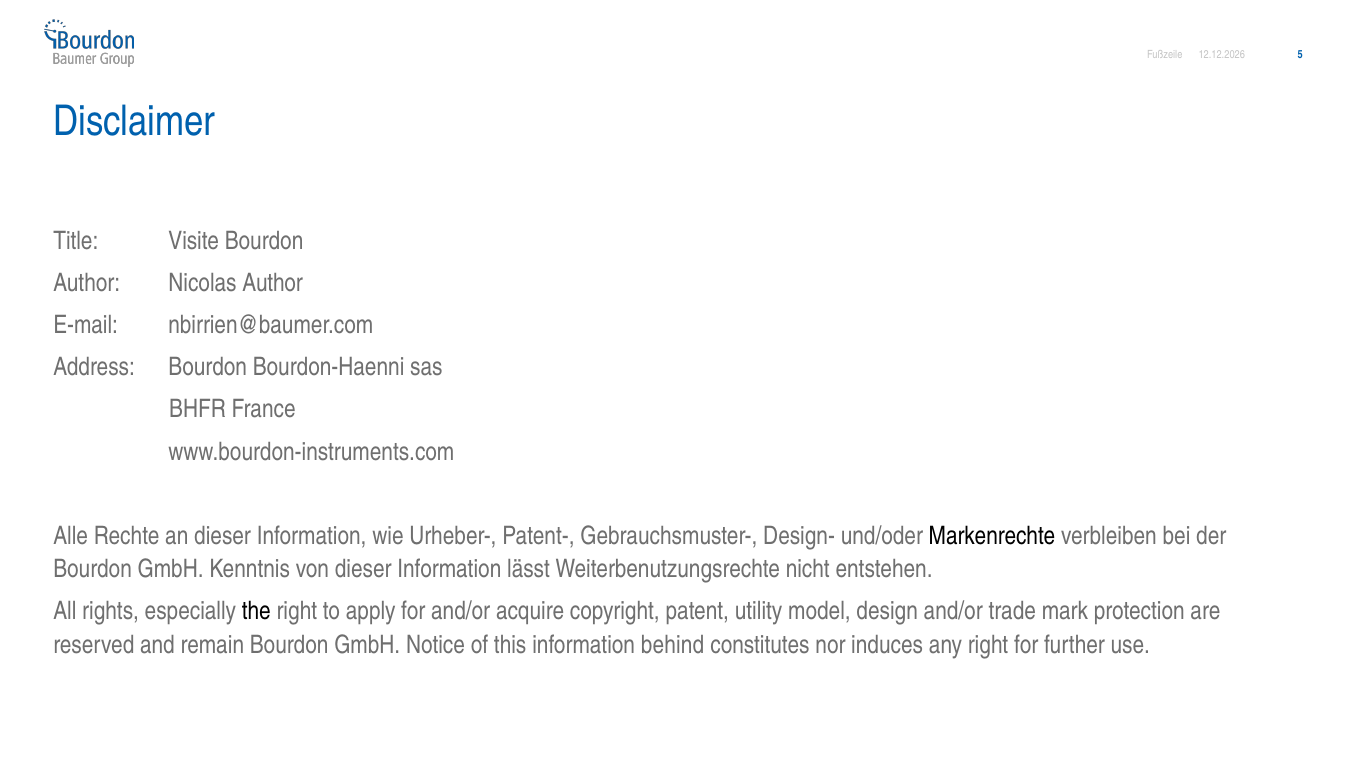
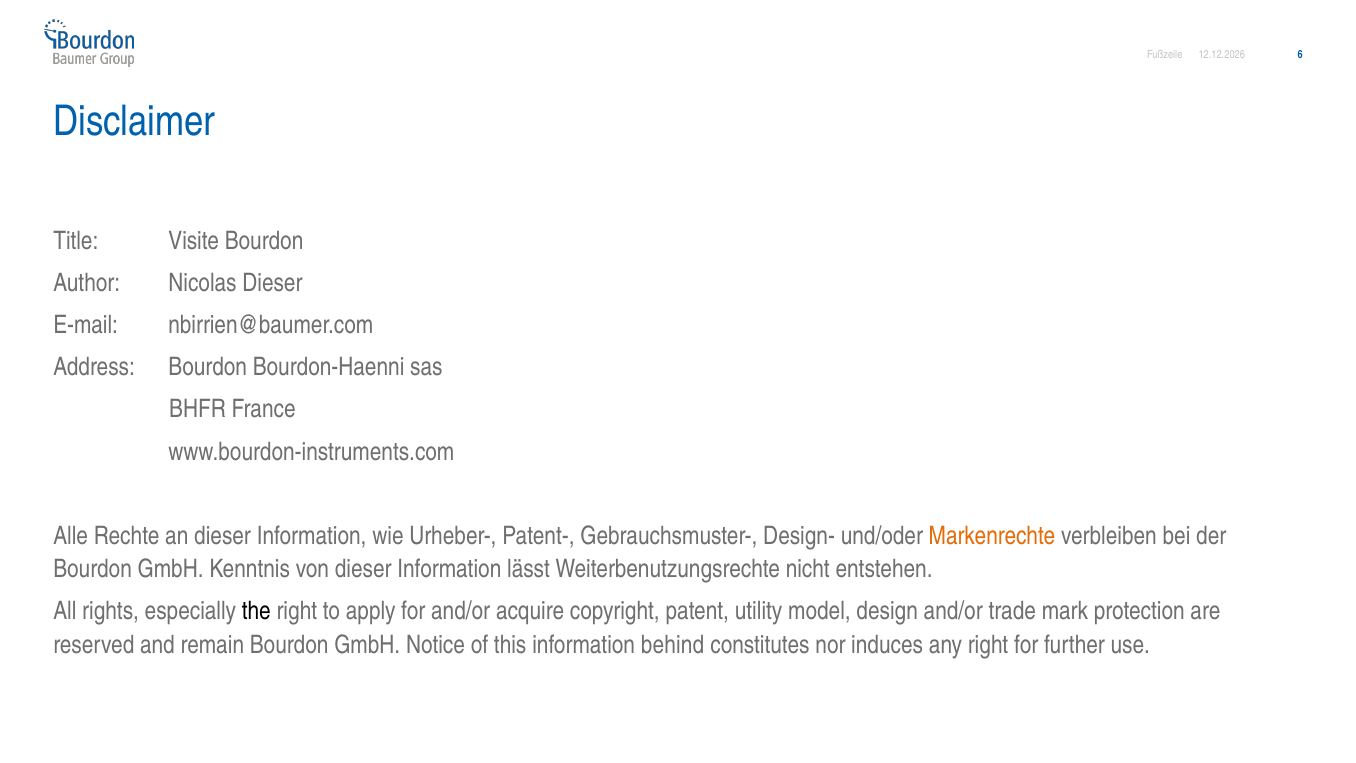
5: 5 -> 6
Nicolas Author: Author -> Dieser
Markenrechte colour: black -> orange
